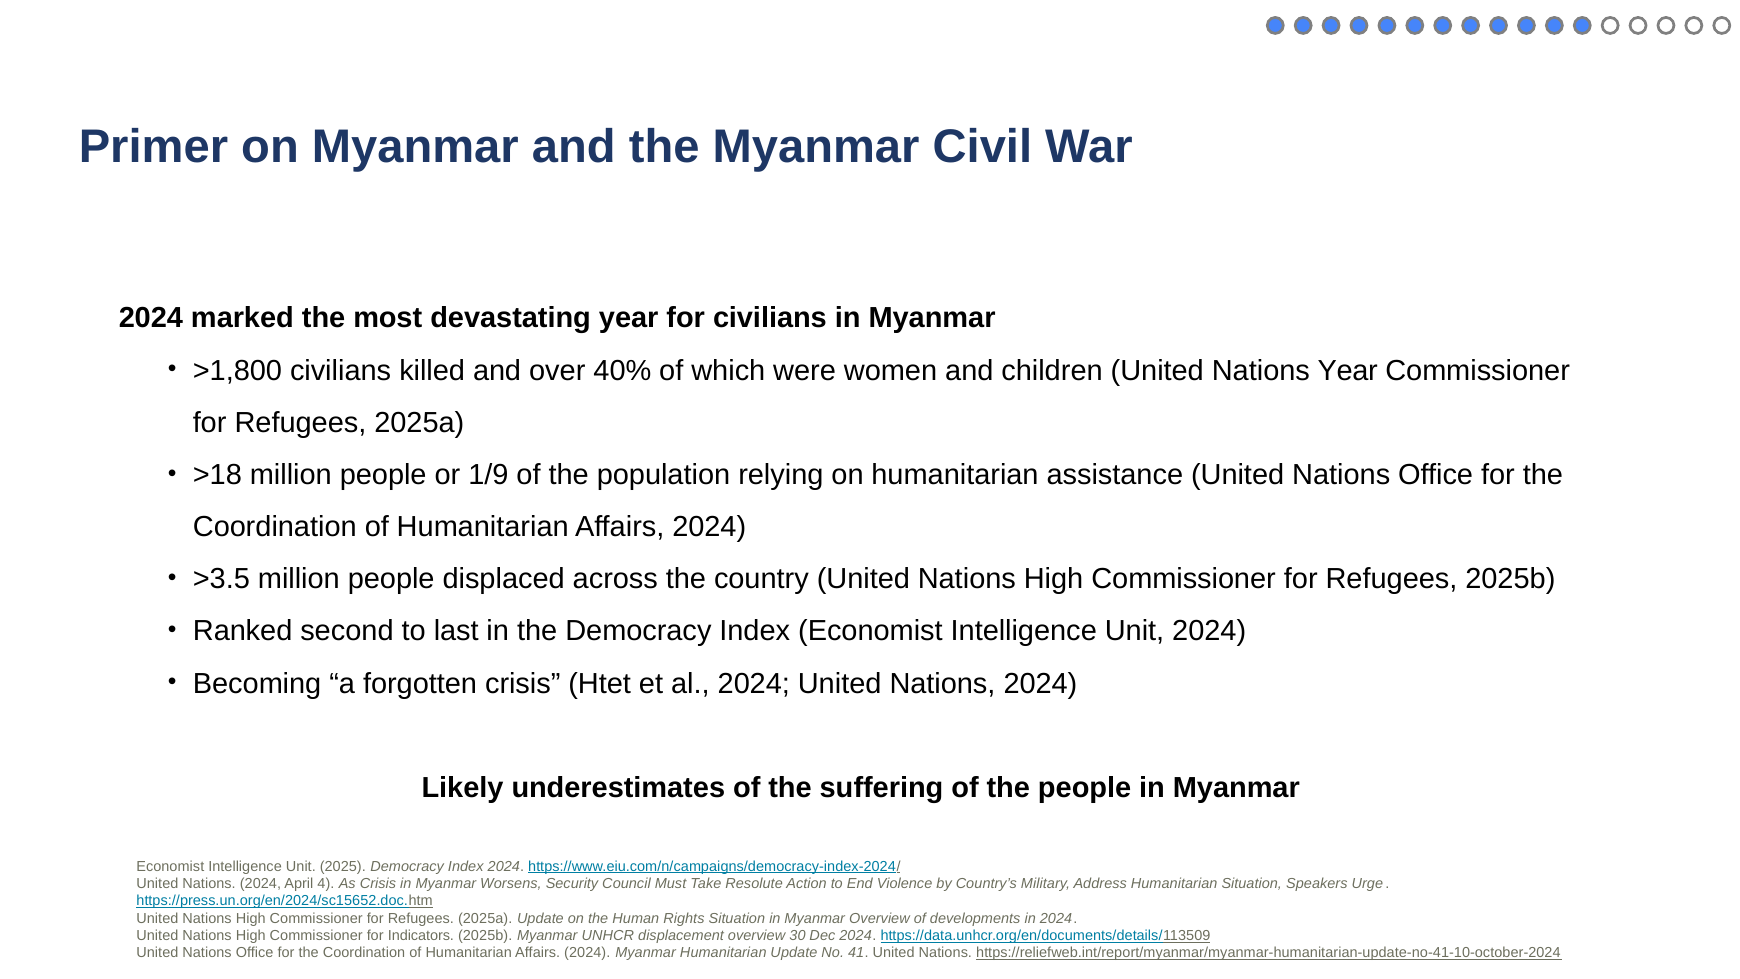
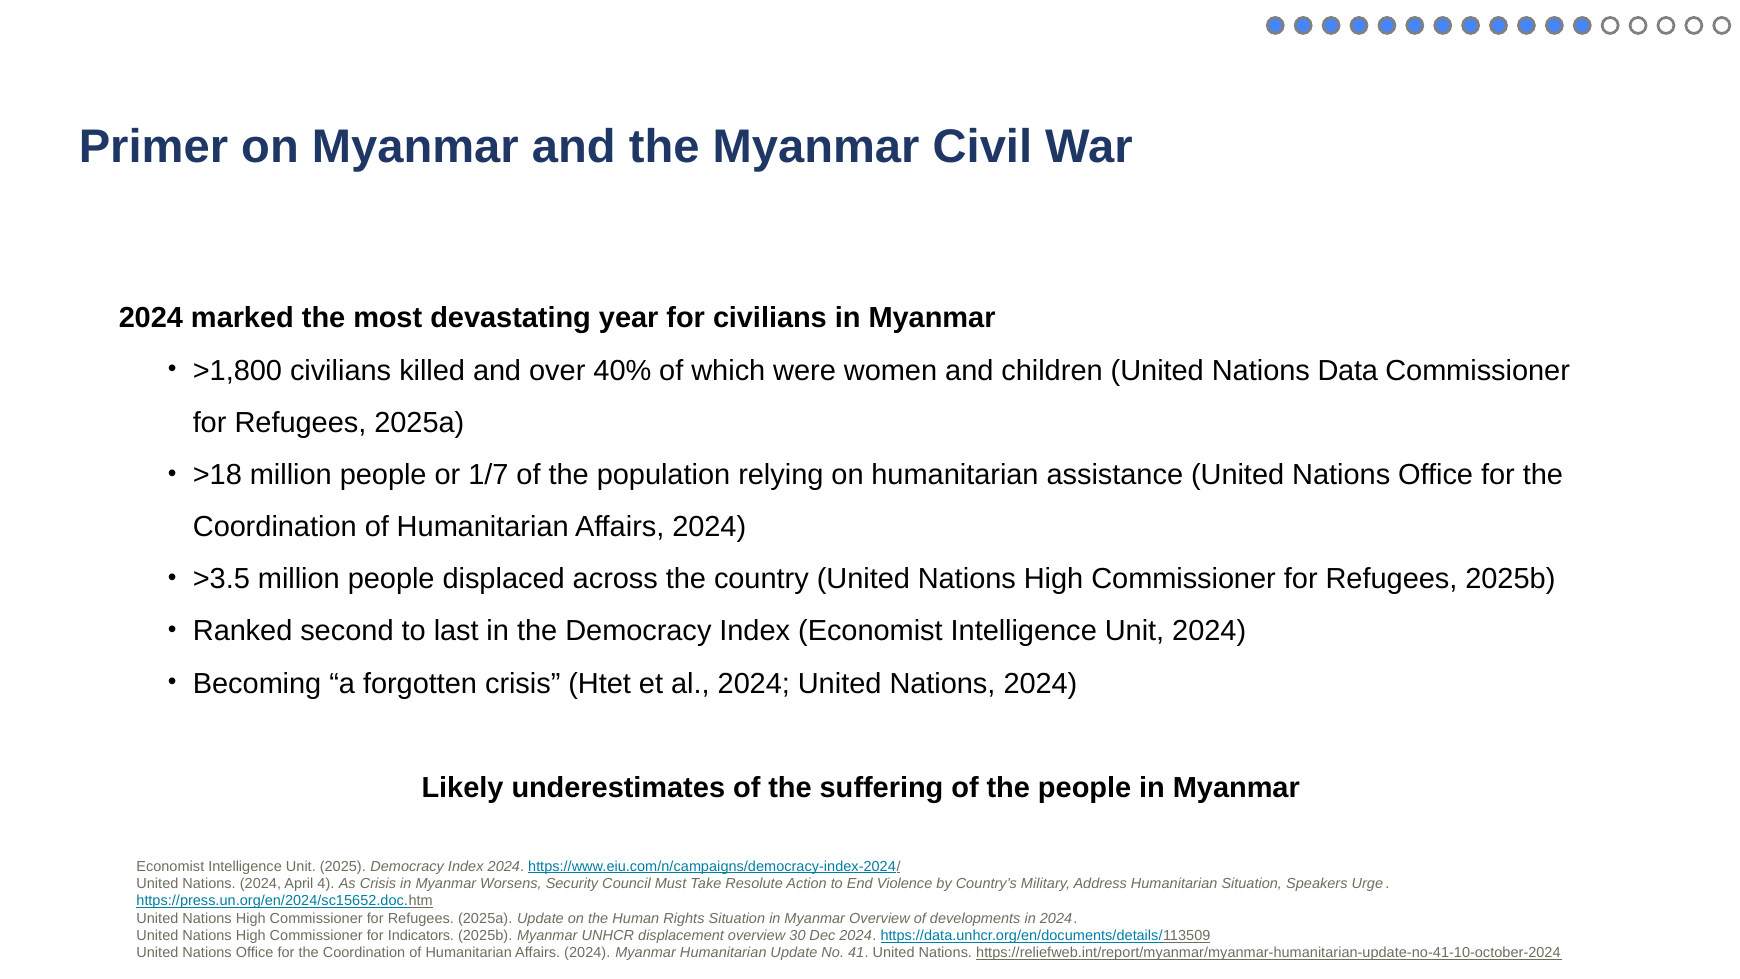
Nations Year: Year -> Data
1/9: 1/9 -> 1/7
